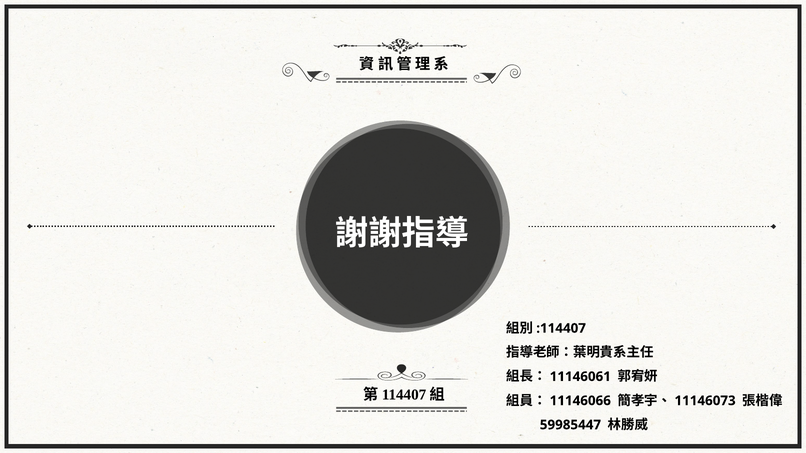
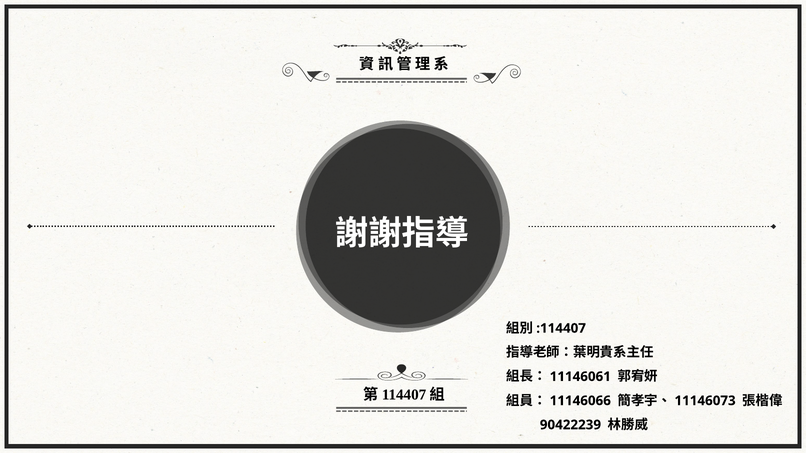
59985447: 59985447 -> 90422239
